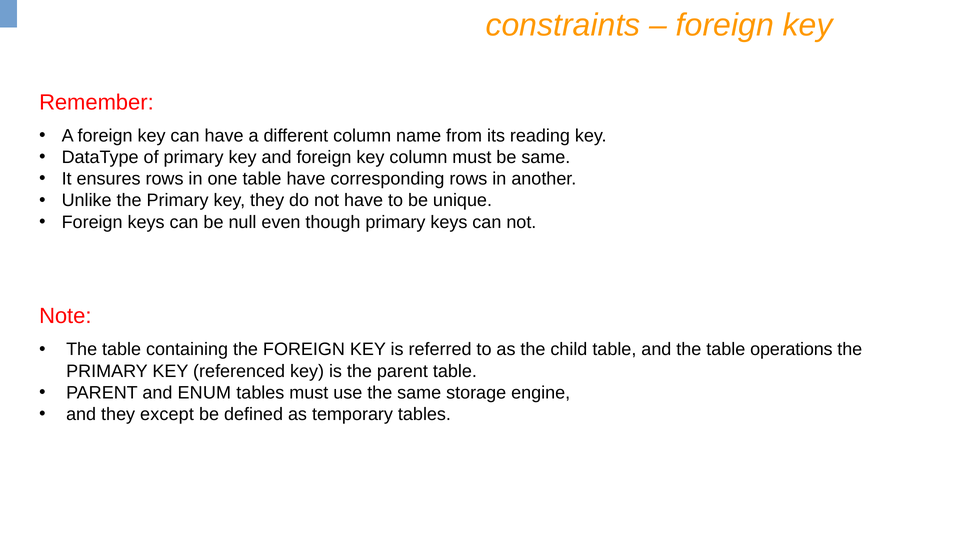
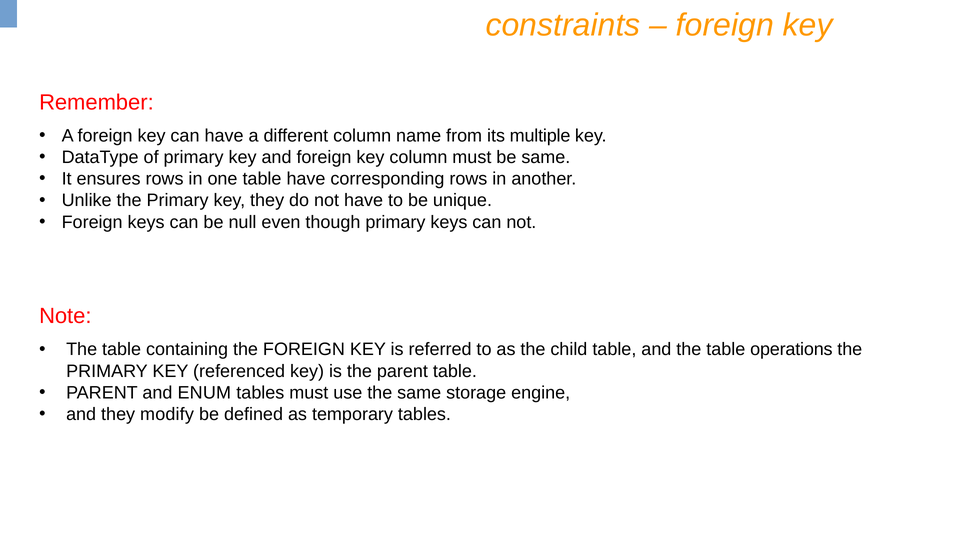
reading: reading -> multiple
except: except -> modify
